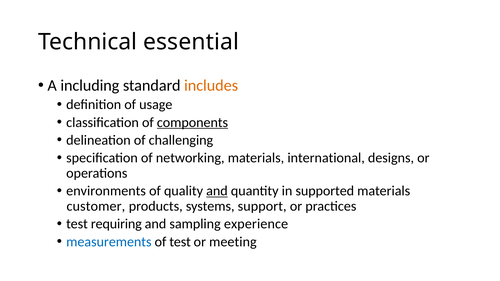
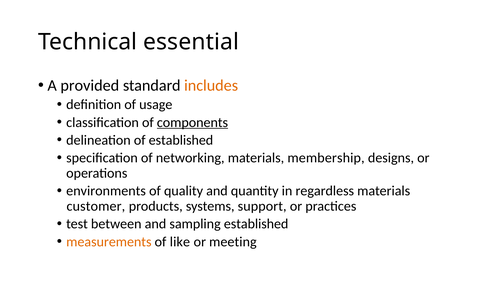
including: including -> provided
of challenging: challenging -> established
international: international -> membership
and at (217, 191) underline: present -> none
supported: supported -> regardless
requiring: requiring -> between
sampling experience: experience -> established
measurements colour: blue -> orange
of test: test -> like
